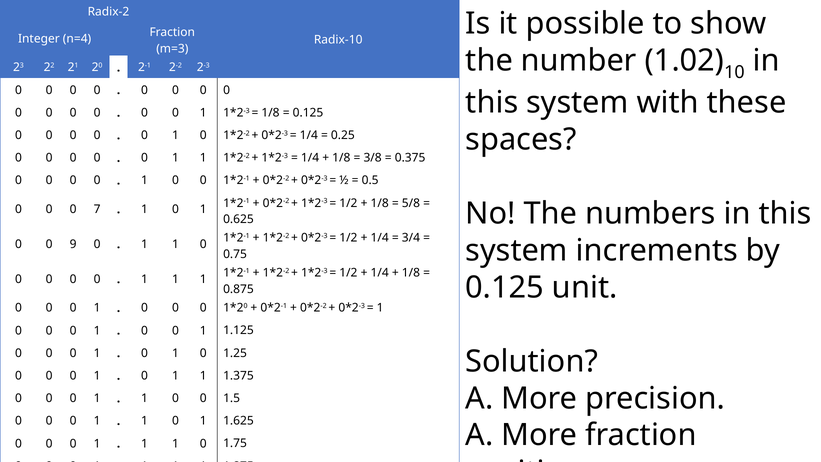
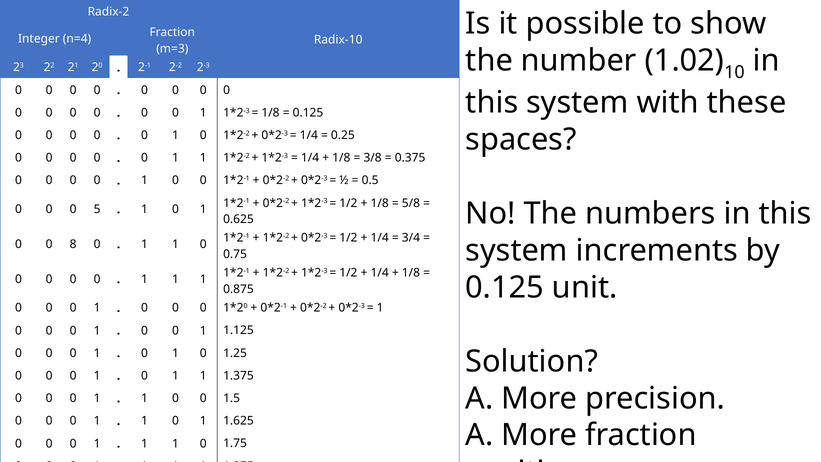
7: 7 -> 5
9: 9 -> 8
